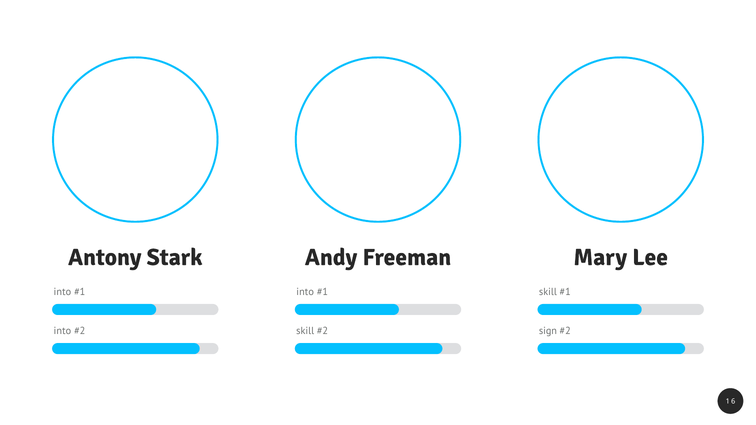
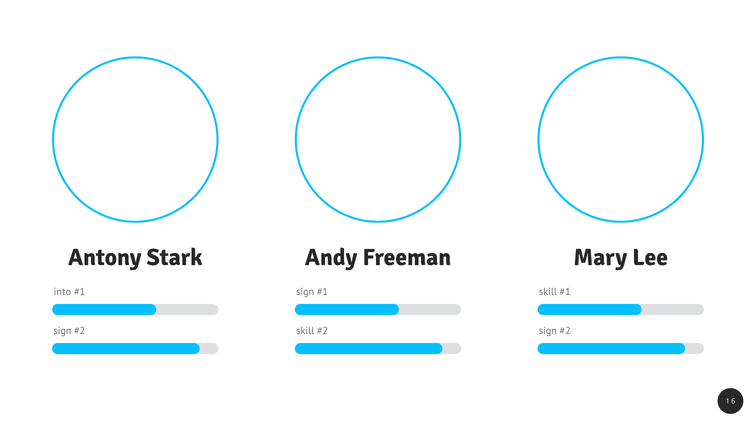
into at (305, 292): into -> sign
into at (62, 331): into -> sign
